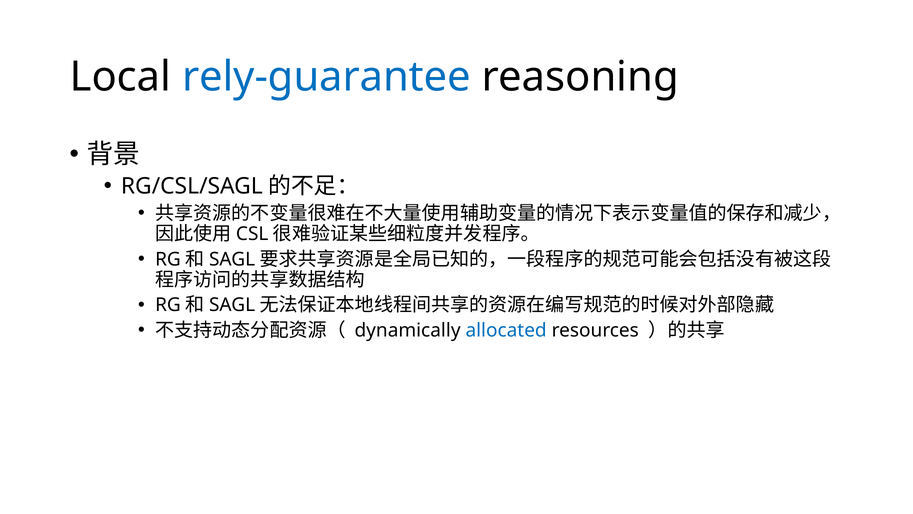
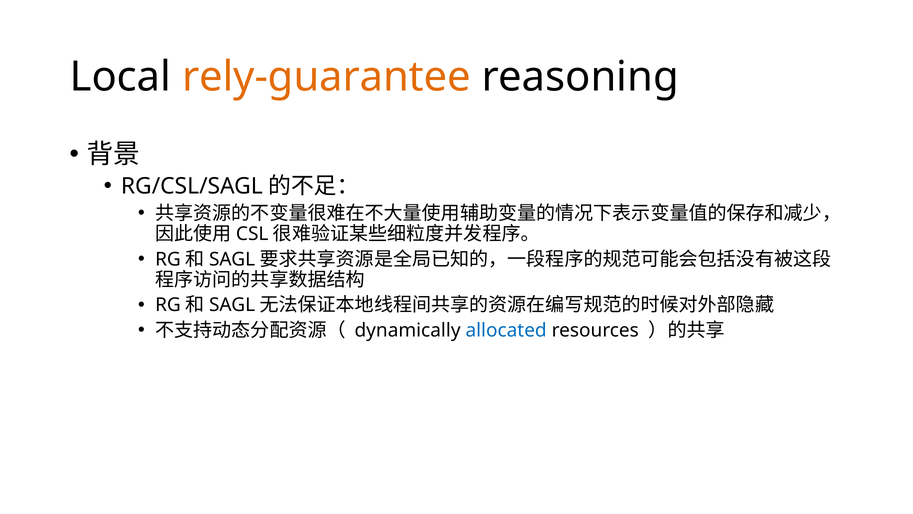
rely-guarantee colour: blue -> orange
